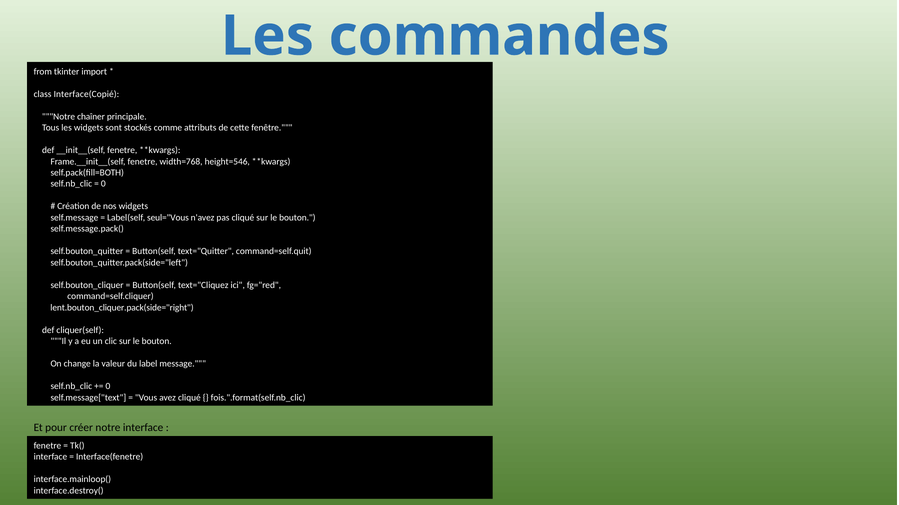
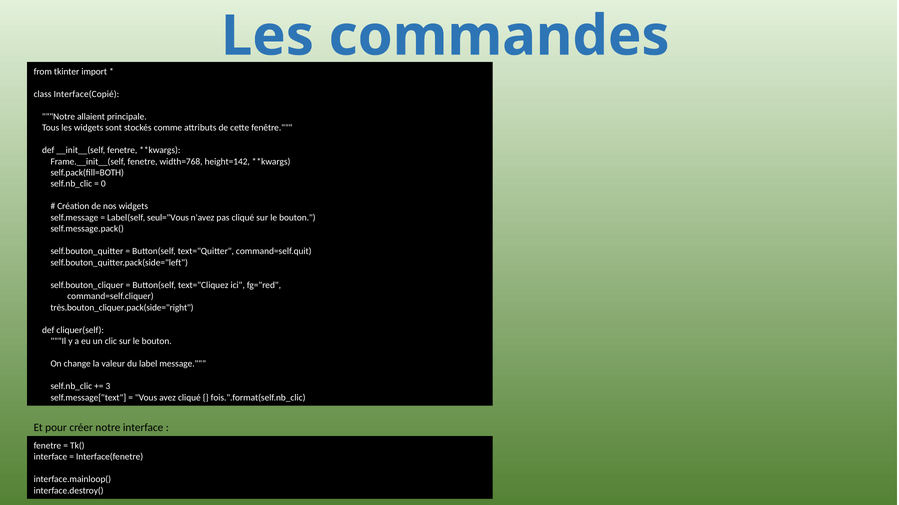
chaîner: chaîner -> allaient
height=546: height=546 -> height=142
lent.bouton_cliquer.pack(side="right: lent.bouton_cliquer.pack(side="right -> très.bouton_cliquer.pack(side="right
0 at (108, 387): 0 -> 3
